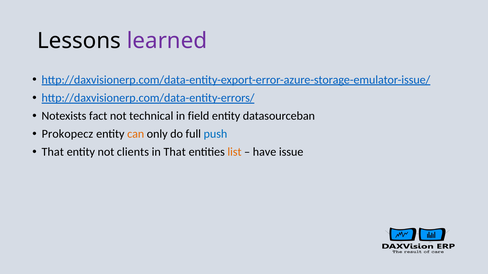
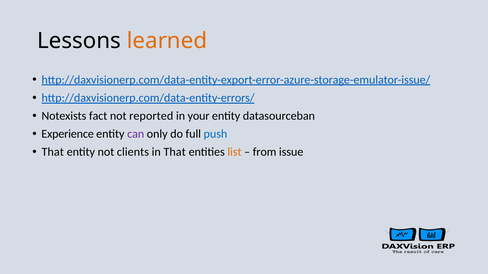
learned colour: purple -> orange
technical: technical -> reported
field: field -> your
Prokopecz: Prokopecz -> Experience
can colour: orange -> purple
have: have -> from
